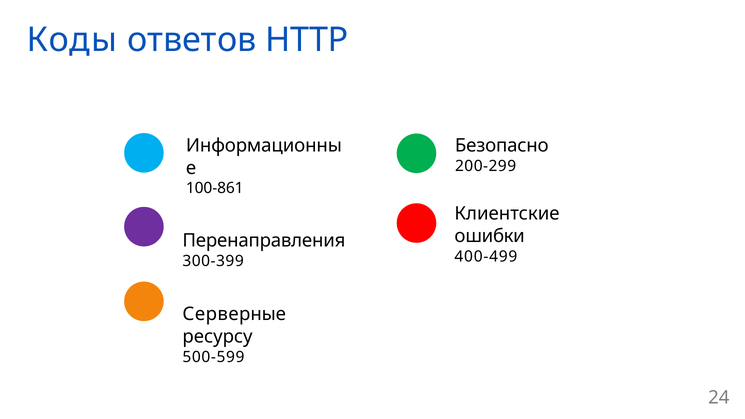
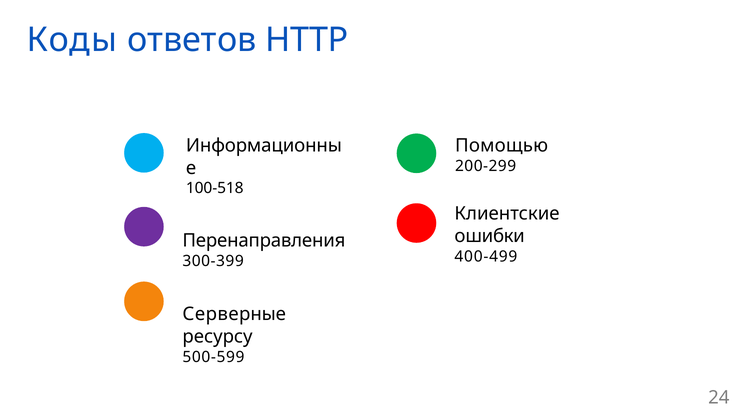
Безопасно: Безопасно -> Помощью
100-861: 100-861 -> 100-518
